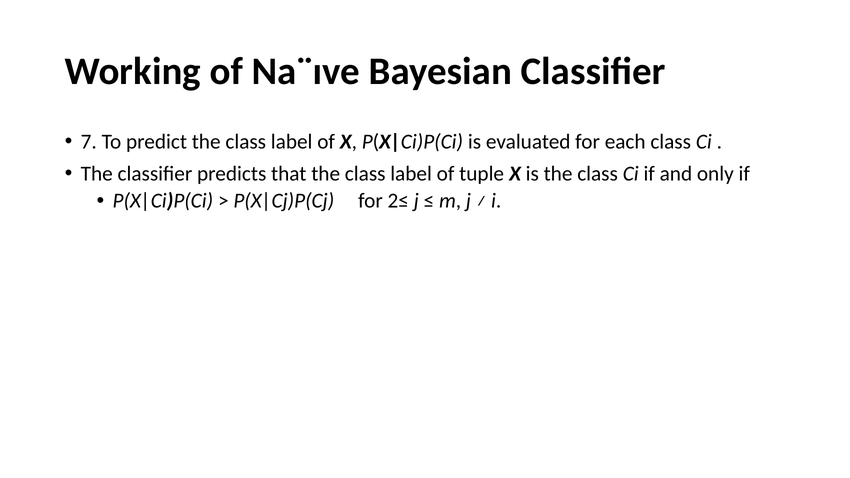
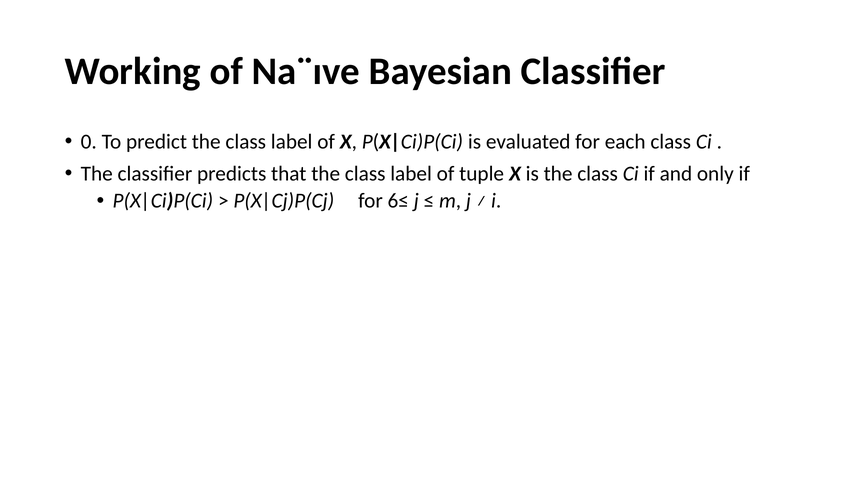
7: 7 -> 0
2≤: 2≤ -> 6≤
